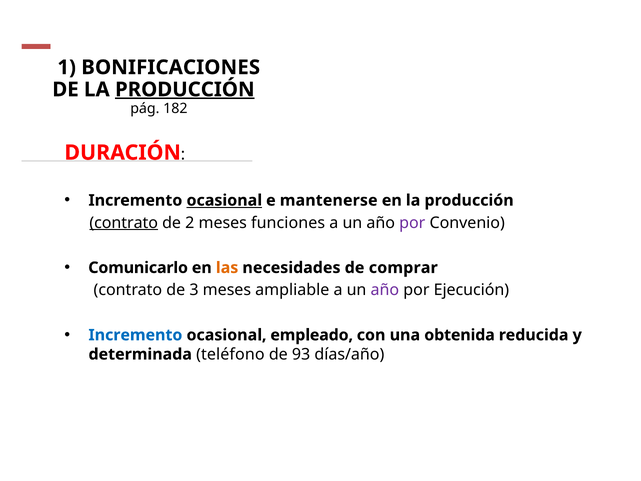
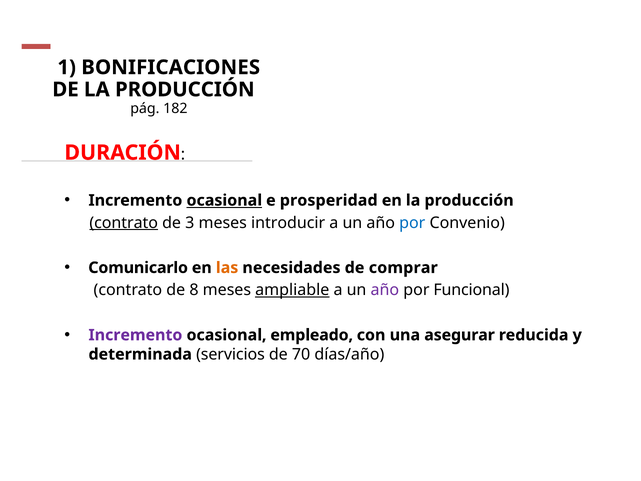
PRODUCCIÓN at (185, 89) underline: present -> none
mantenerse: mantenerse -> prosperidad
2: 2 -> 3
funciones: funciones -> introducir
por at (412, 223) colour: purple -> blue
3: 3 -> 8
ampliable underline: none -> present
Ejecución: Ejecución -> Funcional
Incremento at (135, 335) colour: blue -> purple
obtenida: obtenida -> asegurar
teléfono: teléfono -> servicios
93: 93 -> 70
